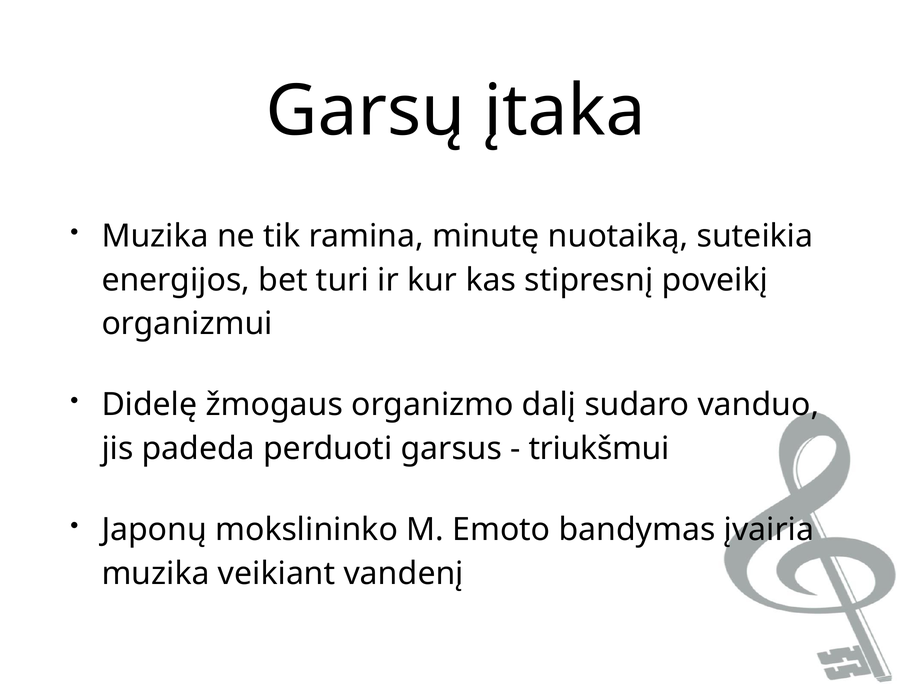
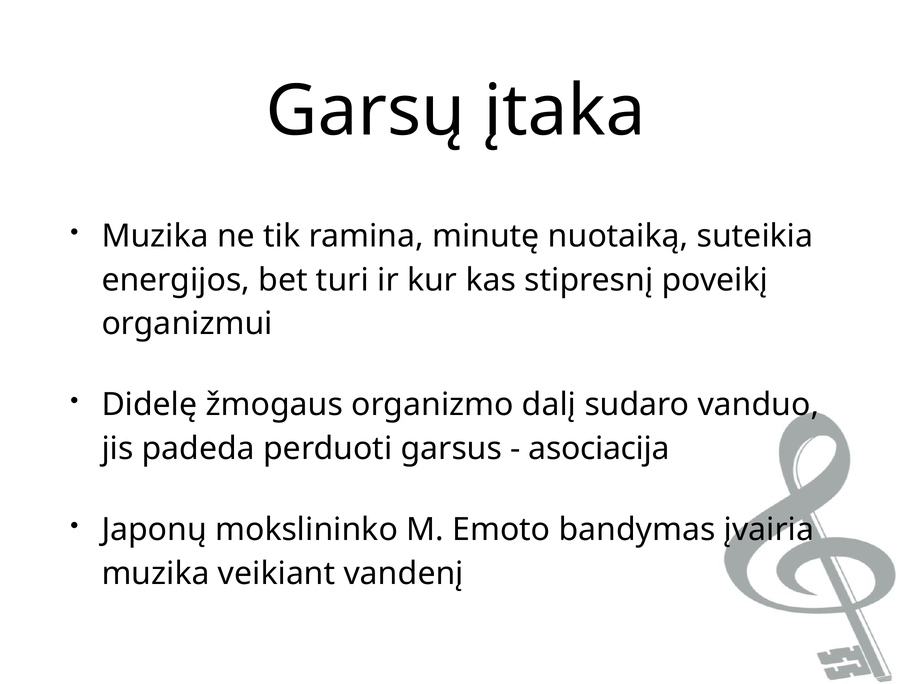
triukšmui: triukšmui -> asociacija
